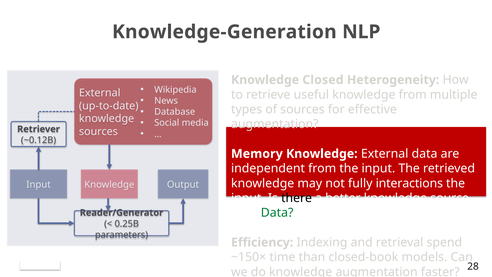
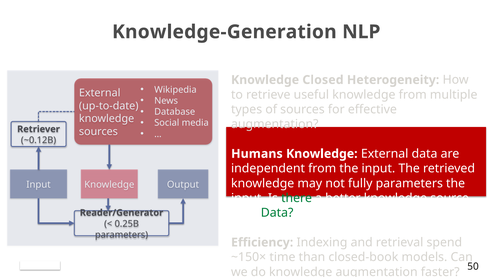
Memory: Memory -> Humans
fully interactions: interactions -> parameters
there colour: black -> green
28: 28 -> 50
